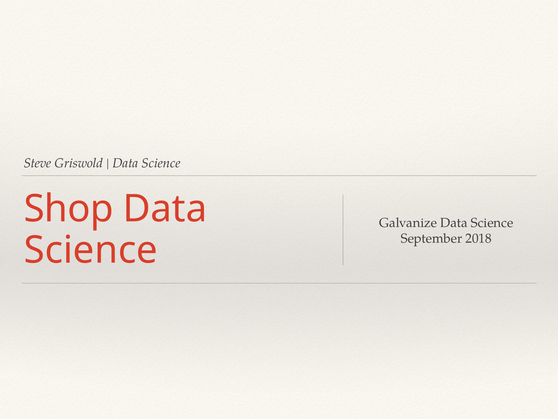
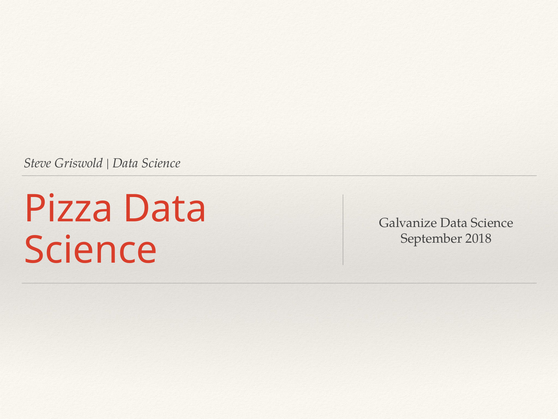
Shop: Shop -> Pizza
